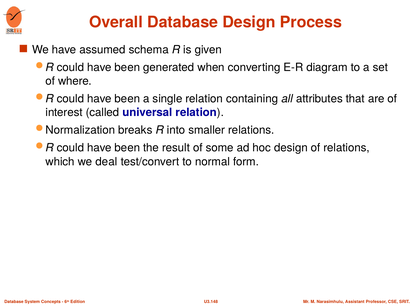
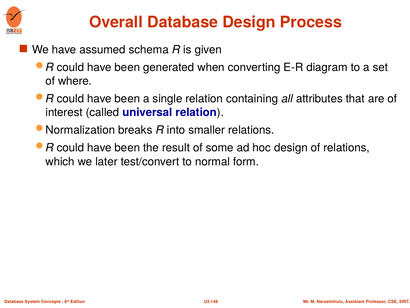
deal: deal -> later
